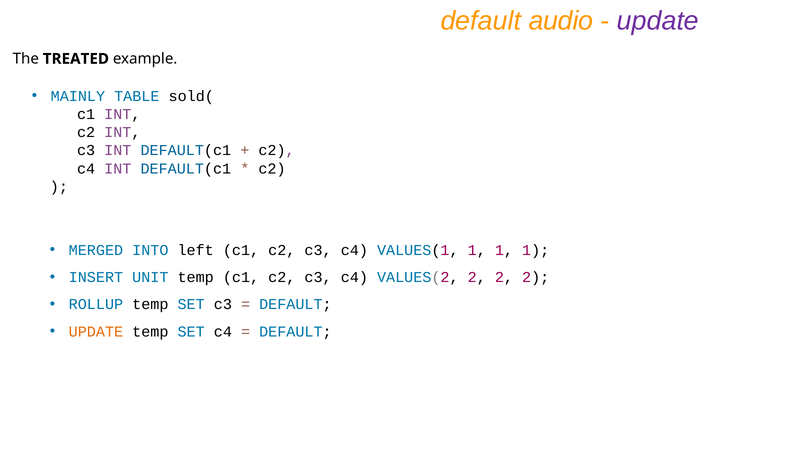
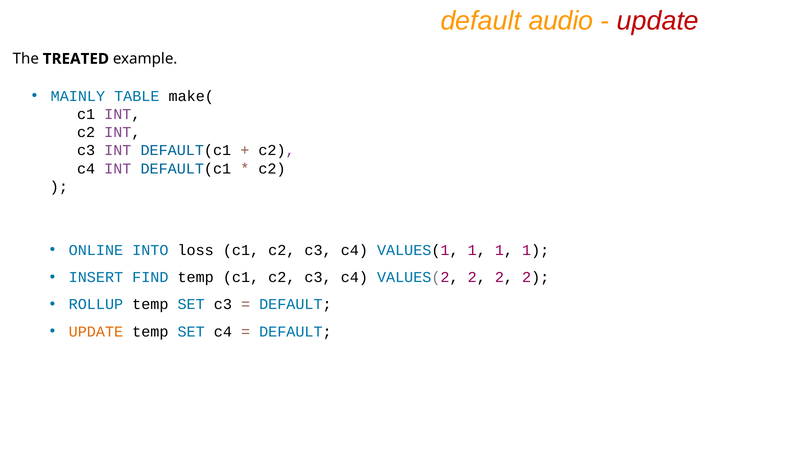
update at (658, 21) colour: purple -> red
sold(: sold( -> make(
MERGED: MERGED -> ONLINE
left: left -> loss
UNIT: UNIT -> FIND
